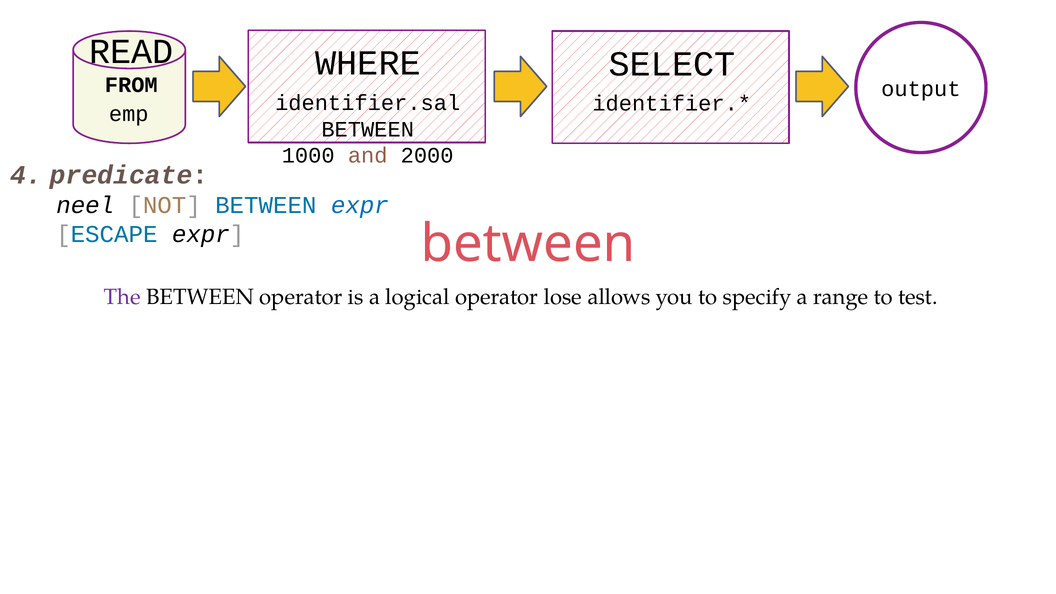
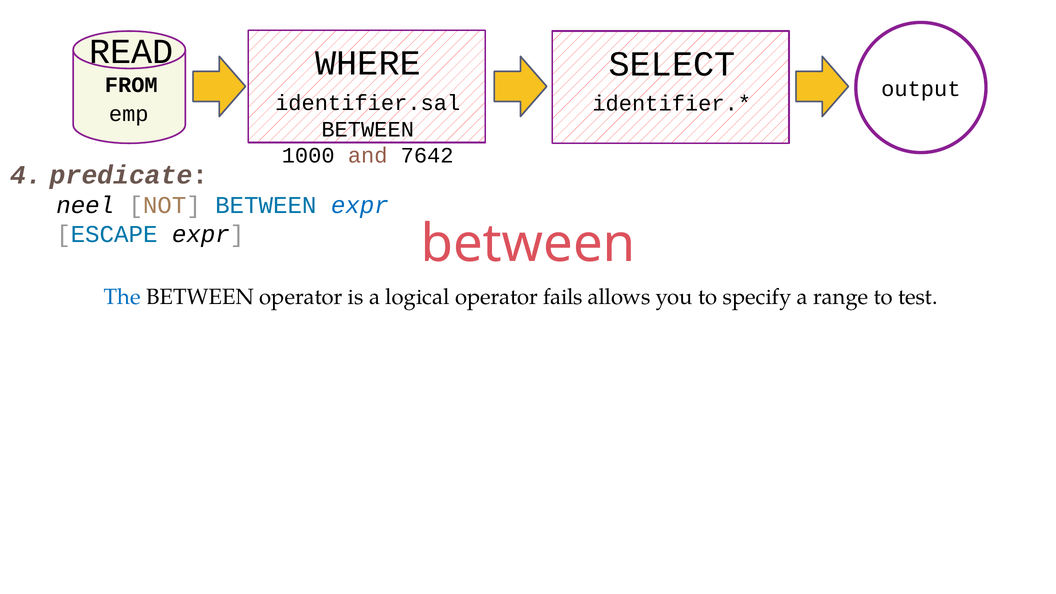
2000: 2000 -> 7642
The colour: purple -> blue
lose: lose -> fails
